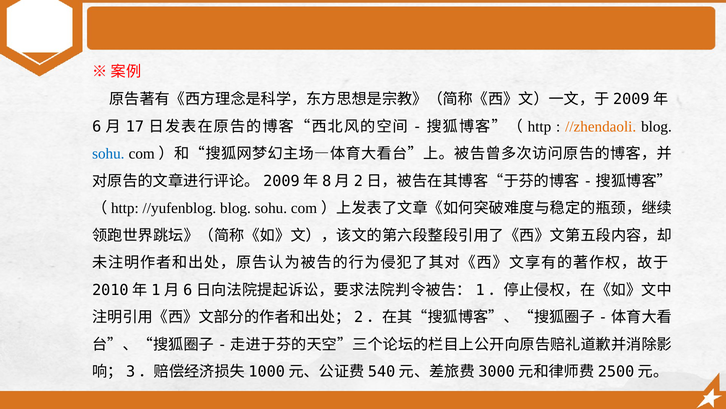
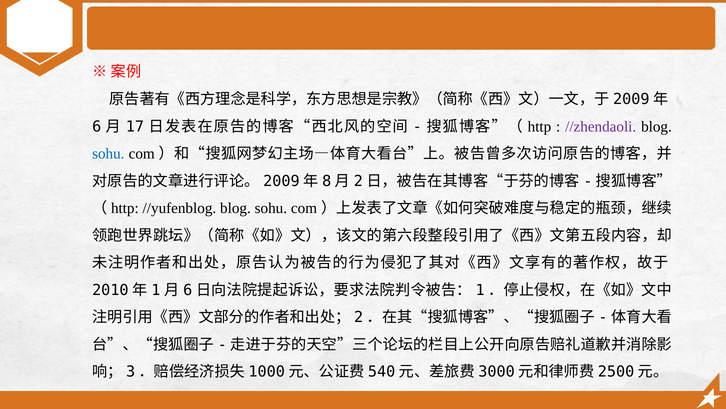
//zhendaoli colour: orange -> purple
